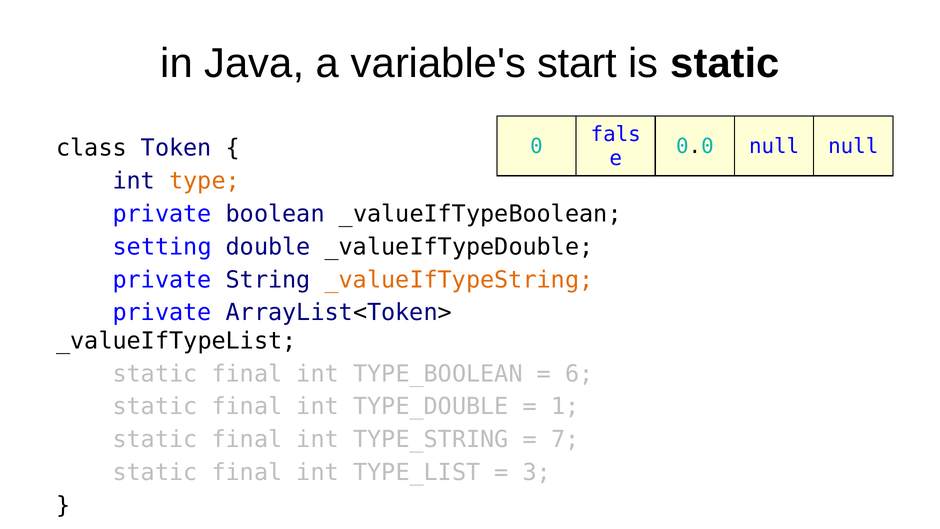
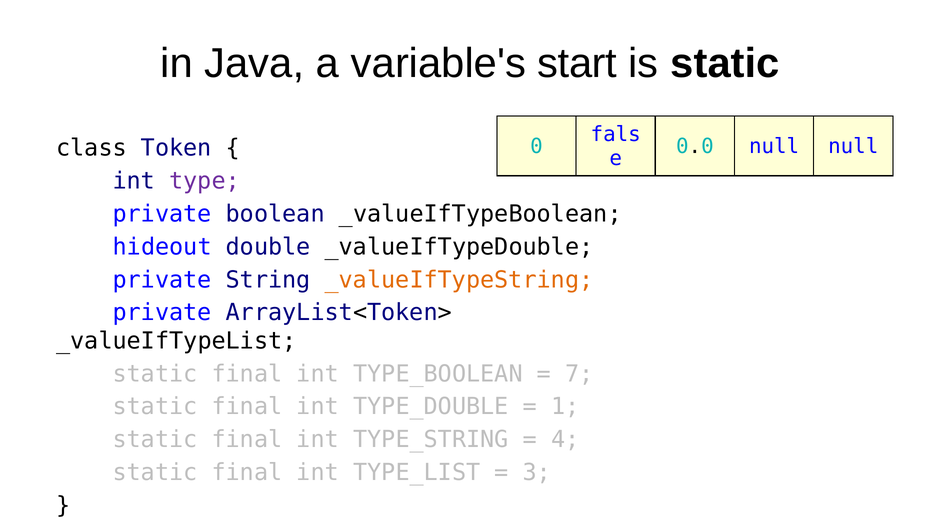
type colour: orange -> purple
setting: setting -> hideout
6: 6 -> 7
7: 7 -> 4
